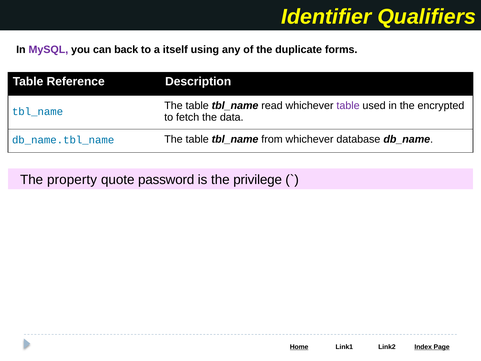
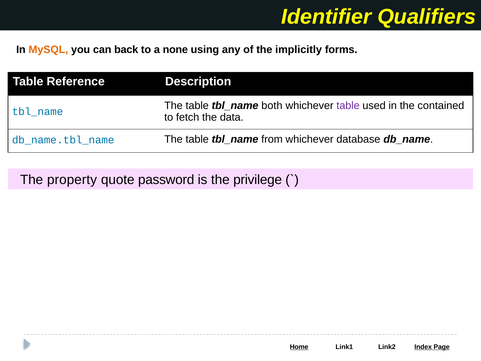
MySQL colour: purple -> orange
itself: itself -> none
duplicate: duplicate -> implicitly
read: read -> both
encrypted: encrypted -> contained
